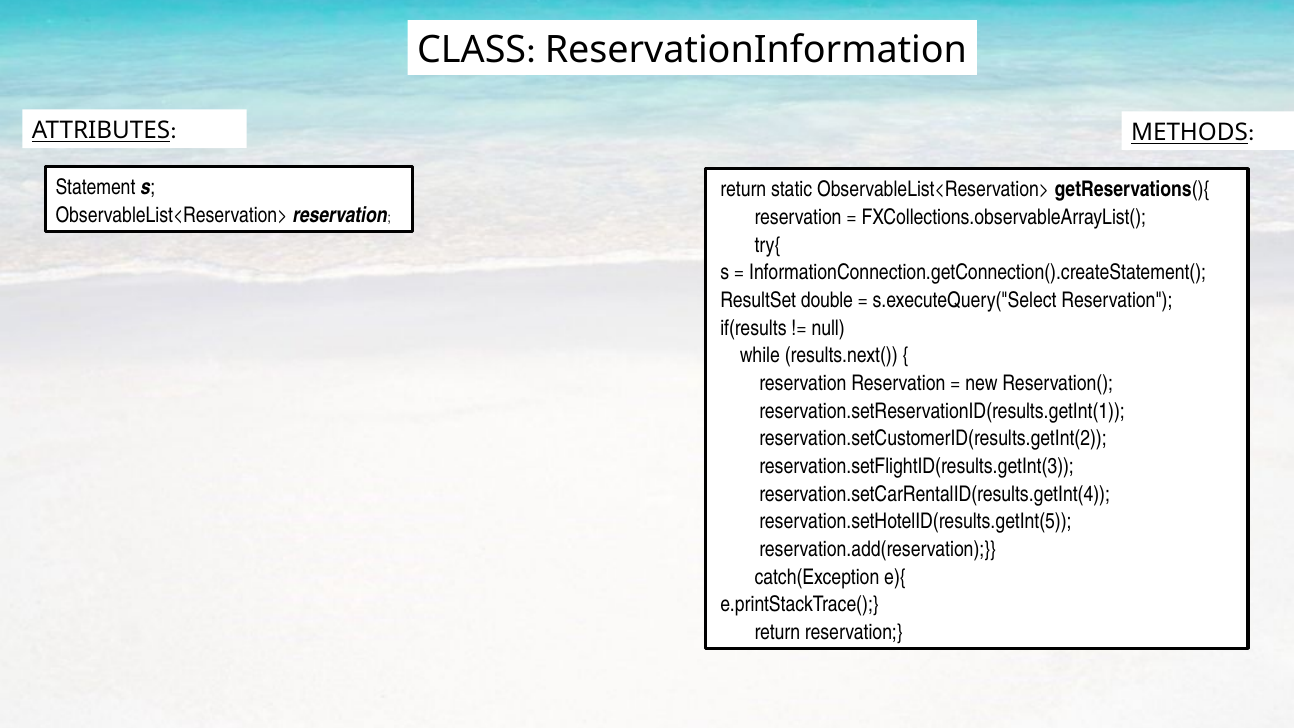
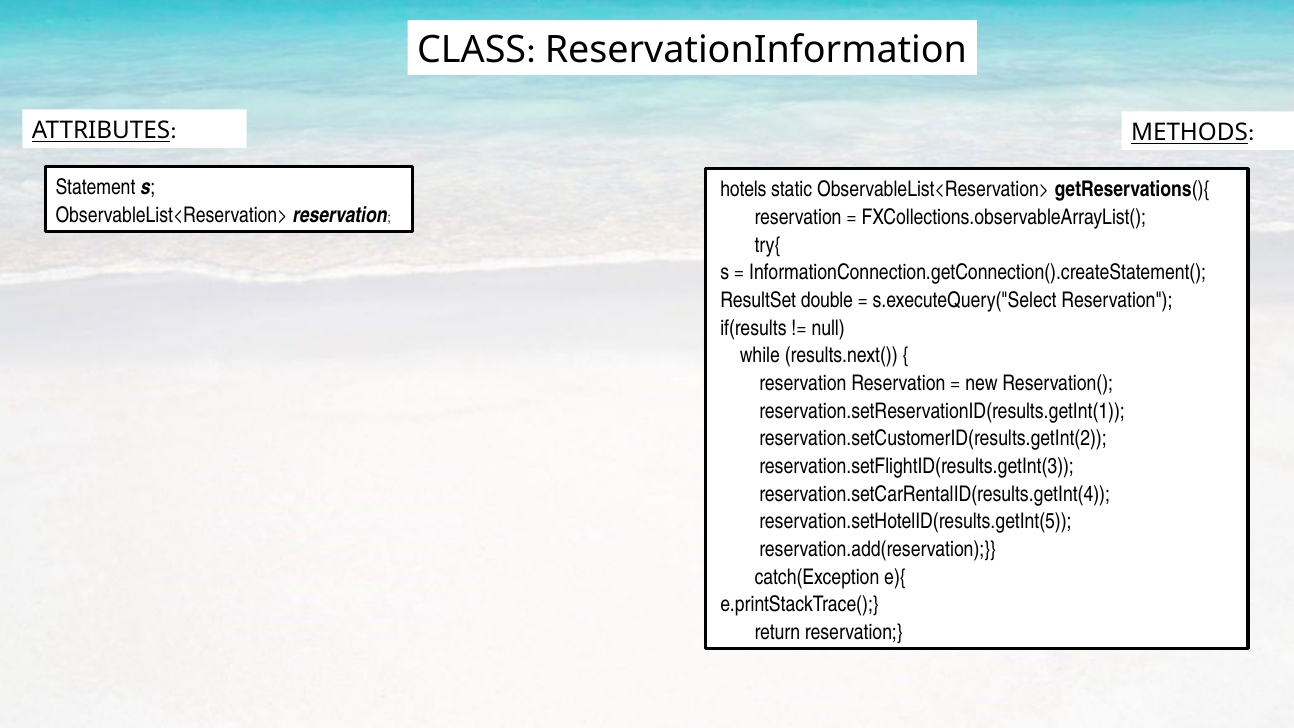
return at (743, 190): return -> hotels
